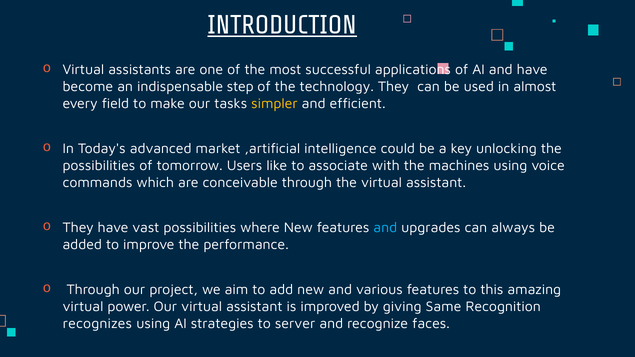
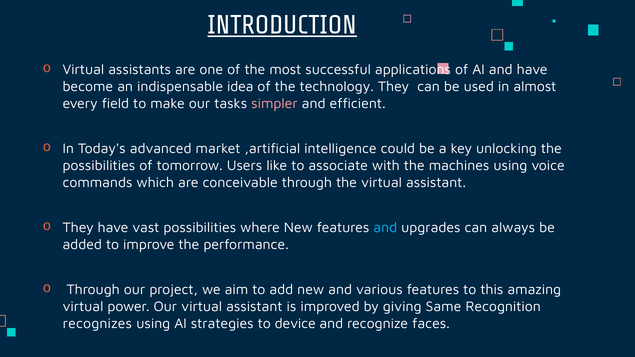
step: step -> idea
simpler colour: yellow -> pink
server: server -> device
